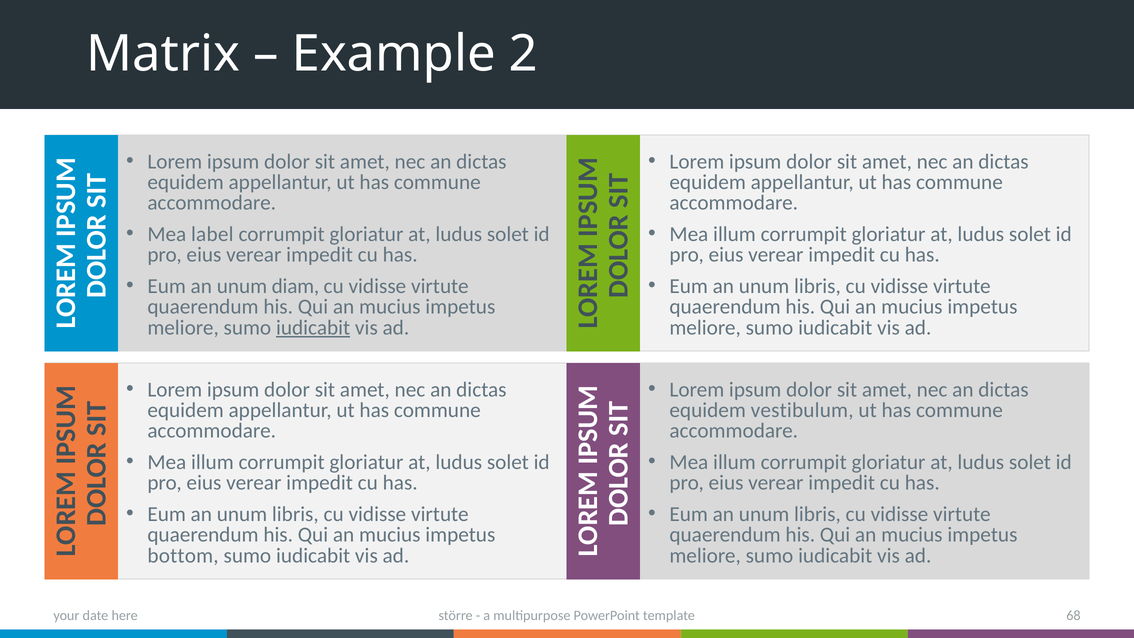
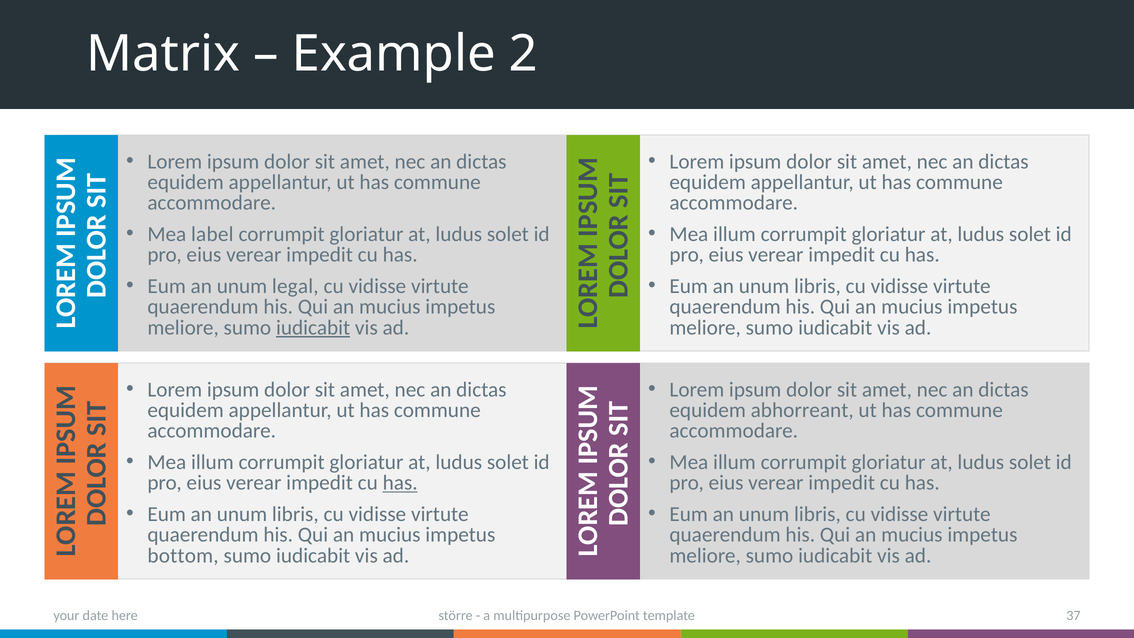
diam: diam -> legal
vestibulum: vestibulum -> abhorreant
has at (400, 483) underline: none -> present
68: 68 -> 37
